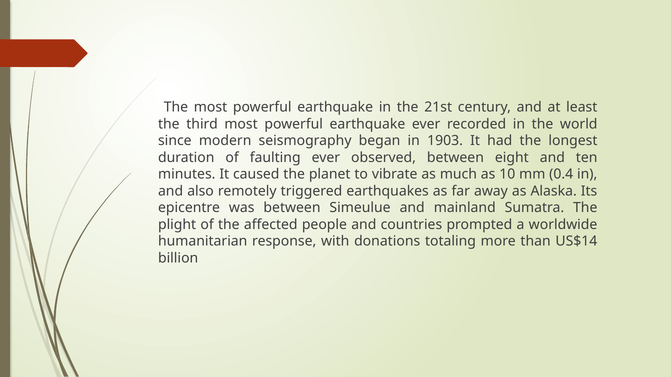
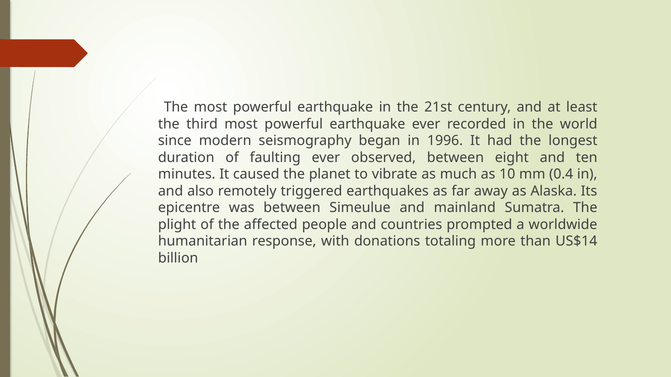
1903: 1903 -> 1996
